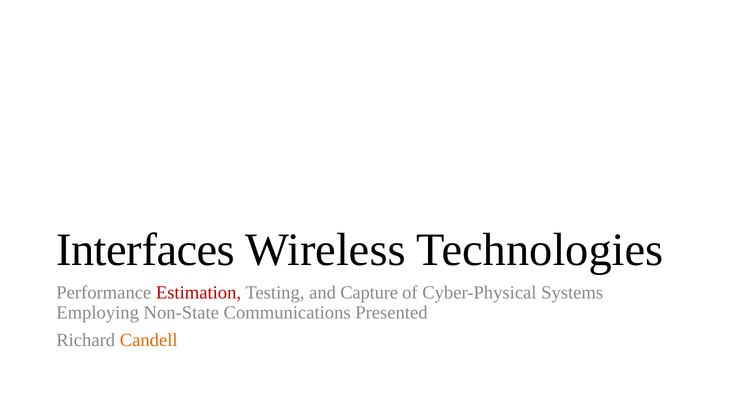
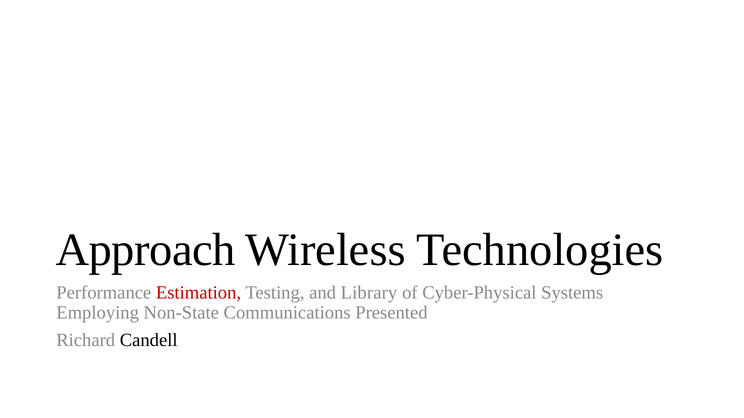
Interfaces: Interfaces -> Approach
Capture: Capture -> Library
Candell colour: orange -> black
